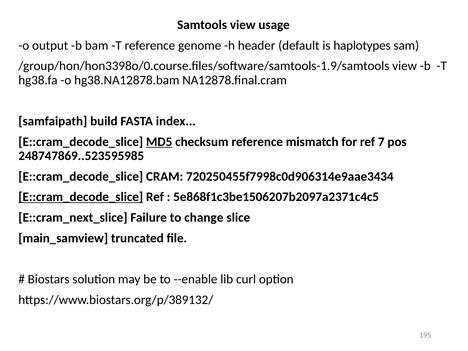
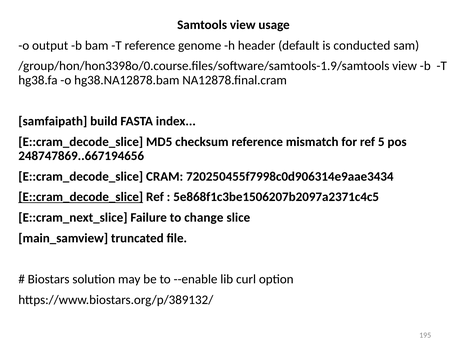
haplotypes: haplotypes -> conducted
MD5 underline: present -> none
7: 7 -> 5
248747869..523595985: 248747869..523595985 -> 248747869..667194656
